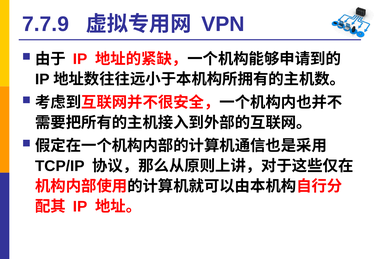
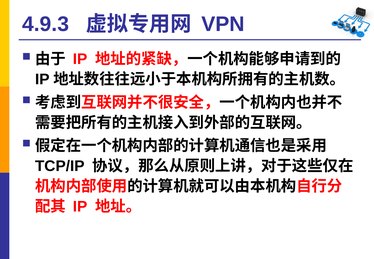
7.7.9: 7.7.9 -> 4.9.3
